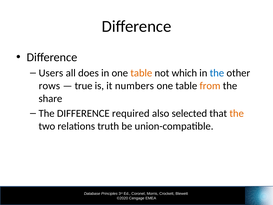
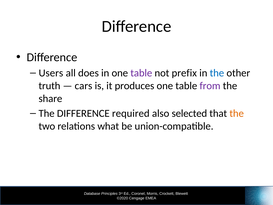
table at (141, 73) colour: orange -> purple
which: which -> prefix
rows: rows -> truth
true: true -> cars
numbers: numbers -> produces
from colour: orange -> purple
truth: truth -> what
